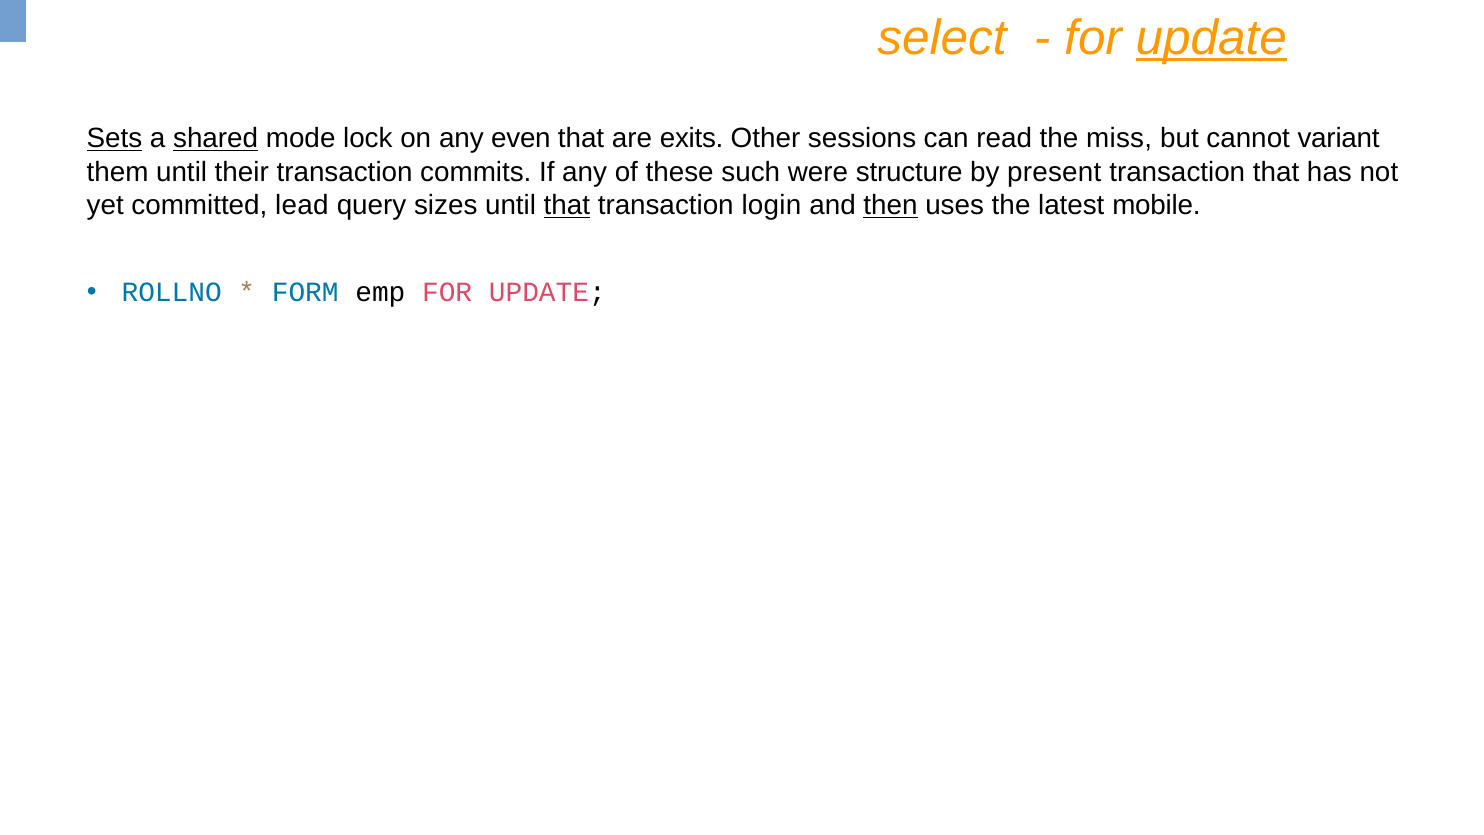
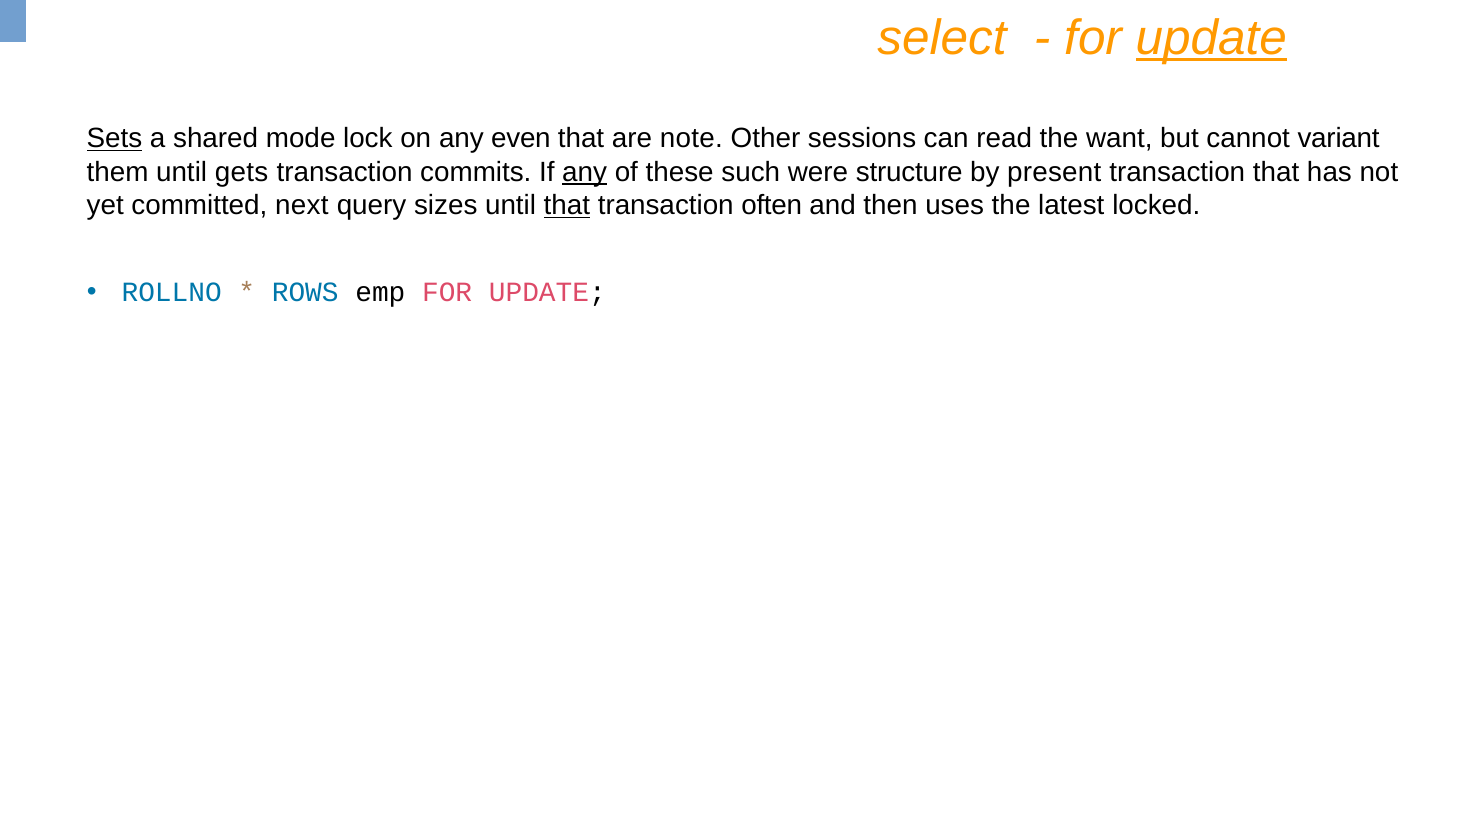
shared underline: present -> none
exits: exits -> note
miss: miss -> want
their: their -> gets
any at (585, 172) underline: none -> present
lead: lead -> next
login: login -> often
then underline: present -> none
mobile: mobile -> locked
FORM: FORM -> ROWS
